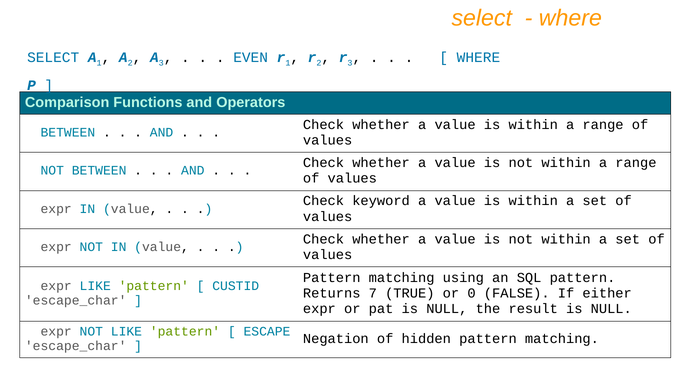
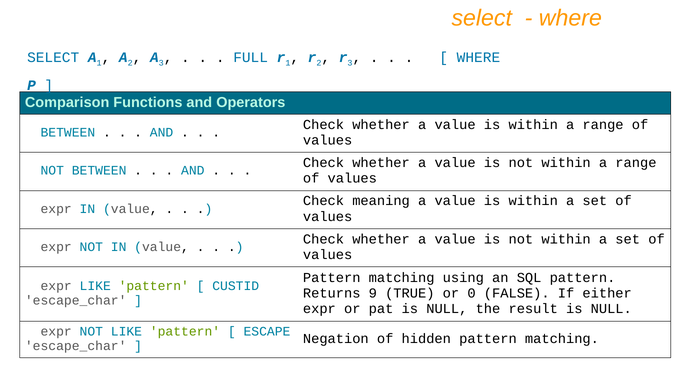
EVEN: EVEN -> FULL
keyword: keyword -> meaning
7: 7 -> 9
